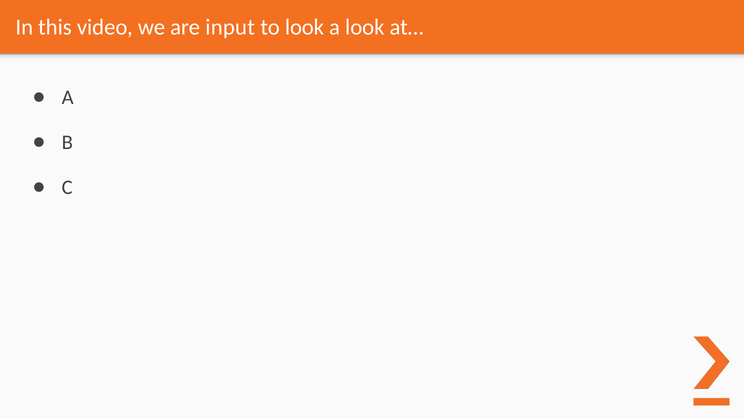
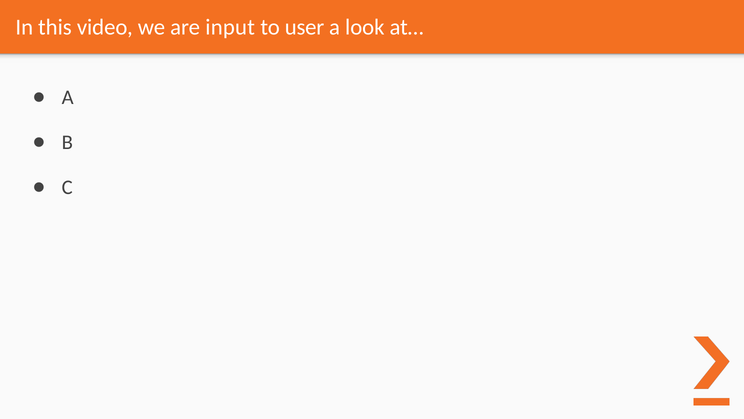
to look: look -> user
